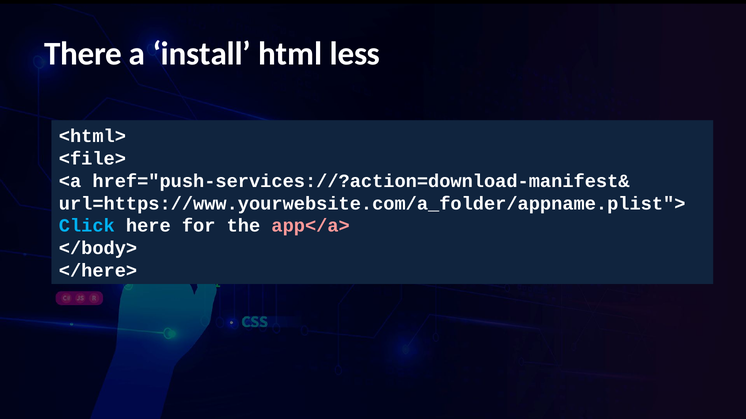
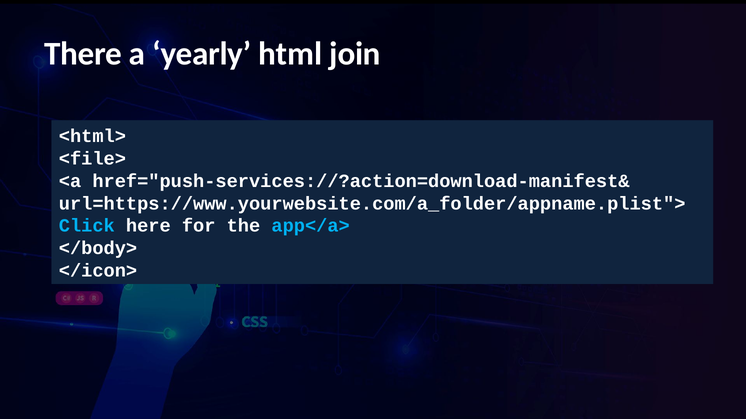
install: install -> yearly
less: less -> join
app</a> colour: pink -> light blue
</here>: </here> -> </icon>
